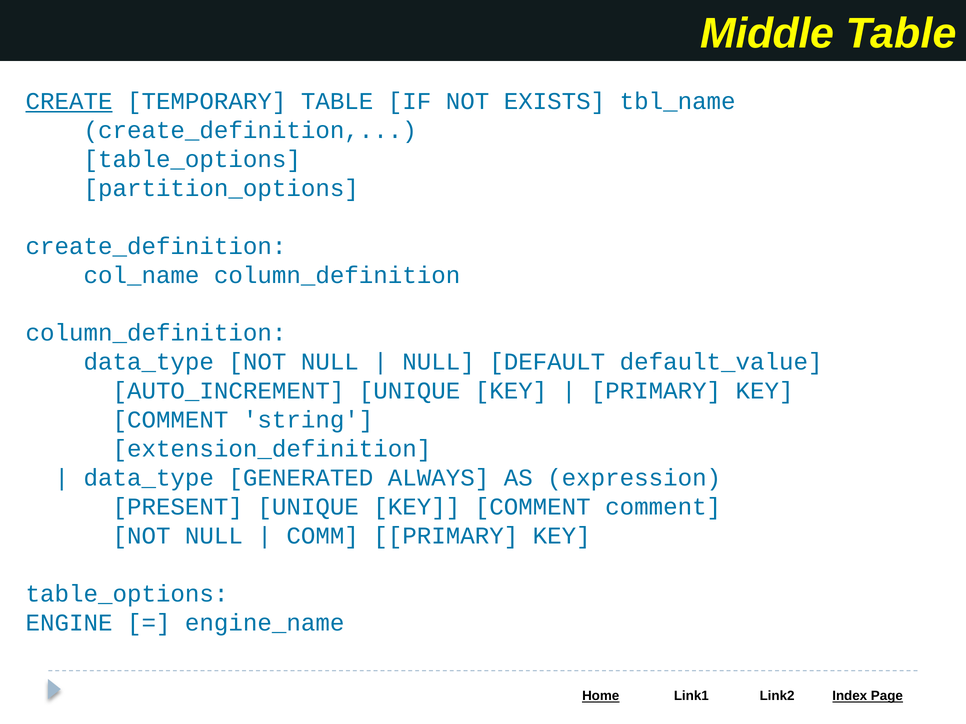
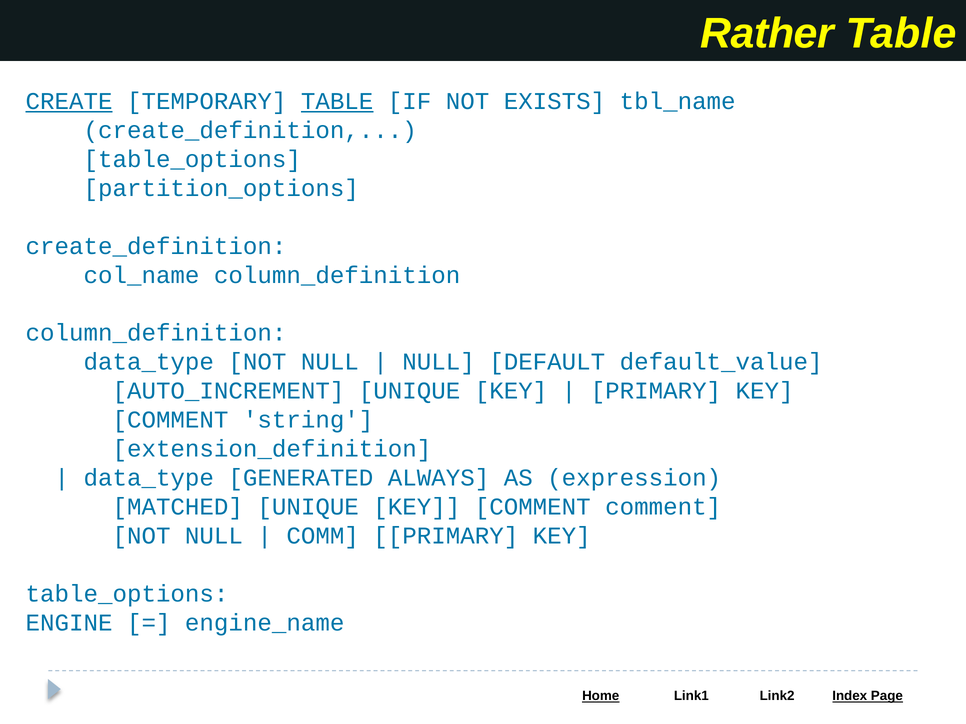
Middle: Middle -> Rather
TABLE at (337, 101) underline: none -> present
PRESENT: PRESENT -> MATCHED
